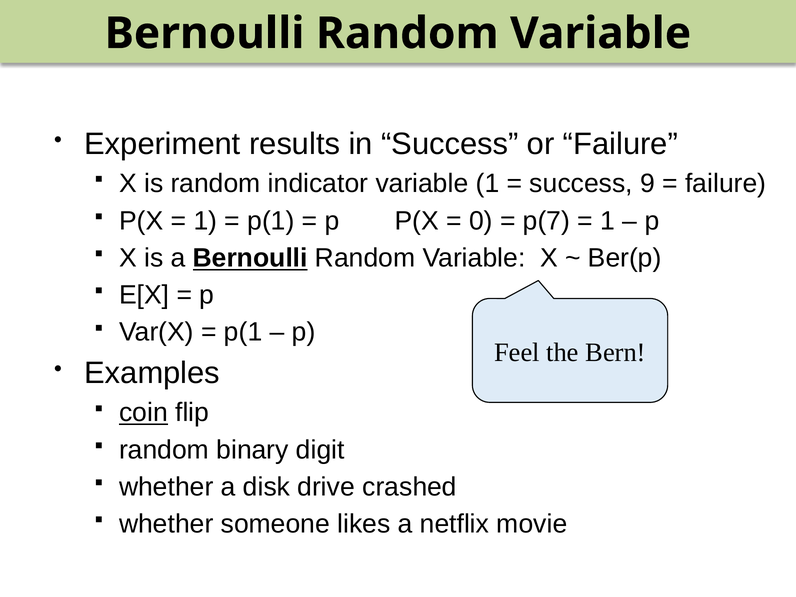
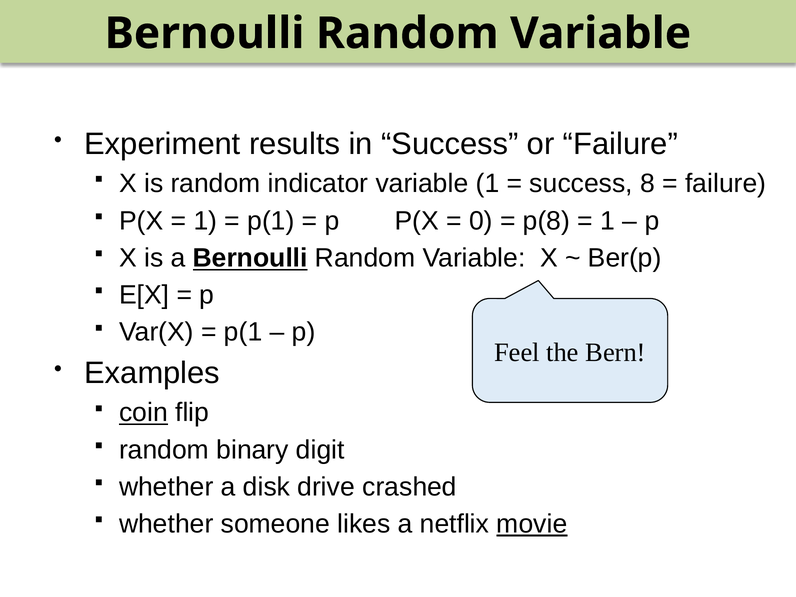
9: 9 -> 8
p(7: p(7 -> p(8
movie underline: none -> present
